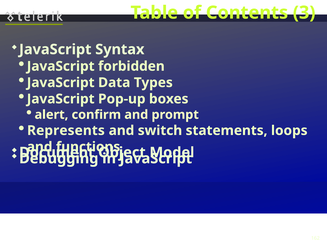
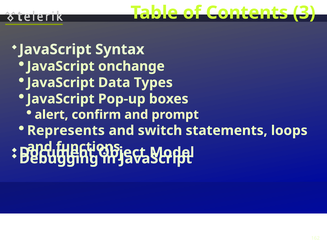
forbidden: forbidden -> onchange
